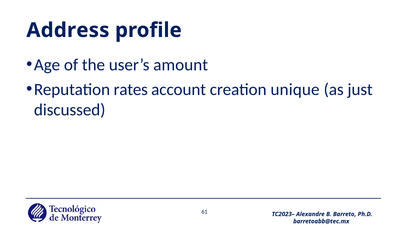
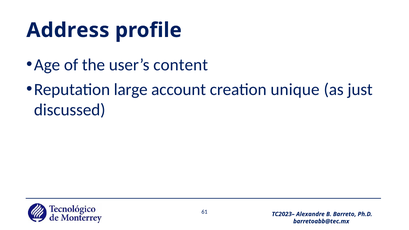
amount: amount -> content
rates: rates -> large
